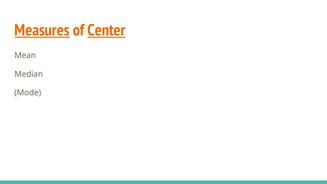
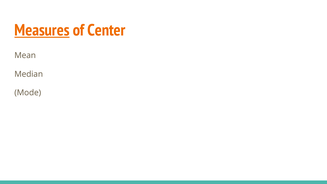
Center underline: present -> none
